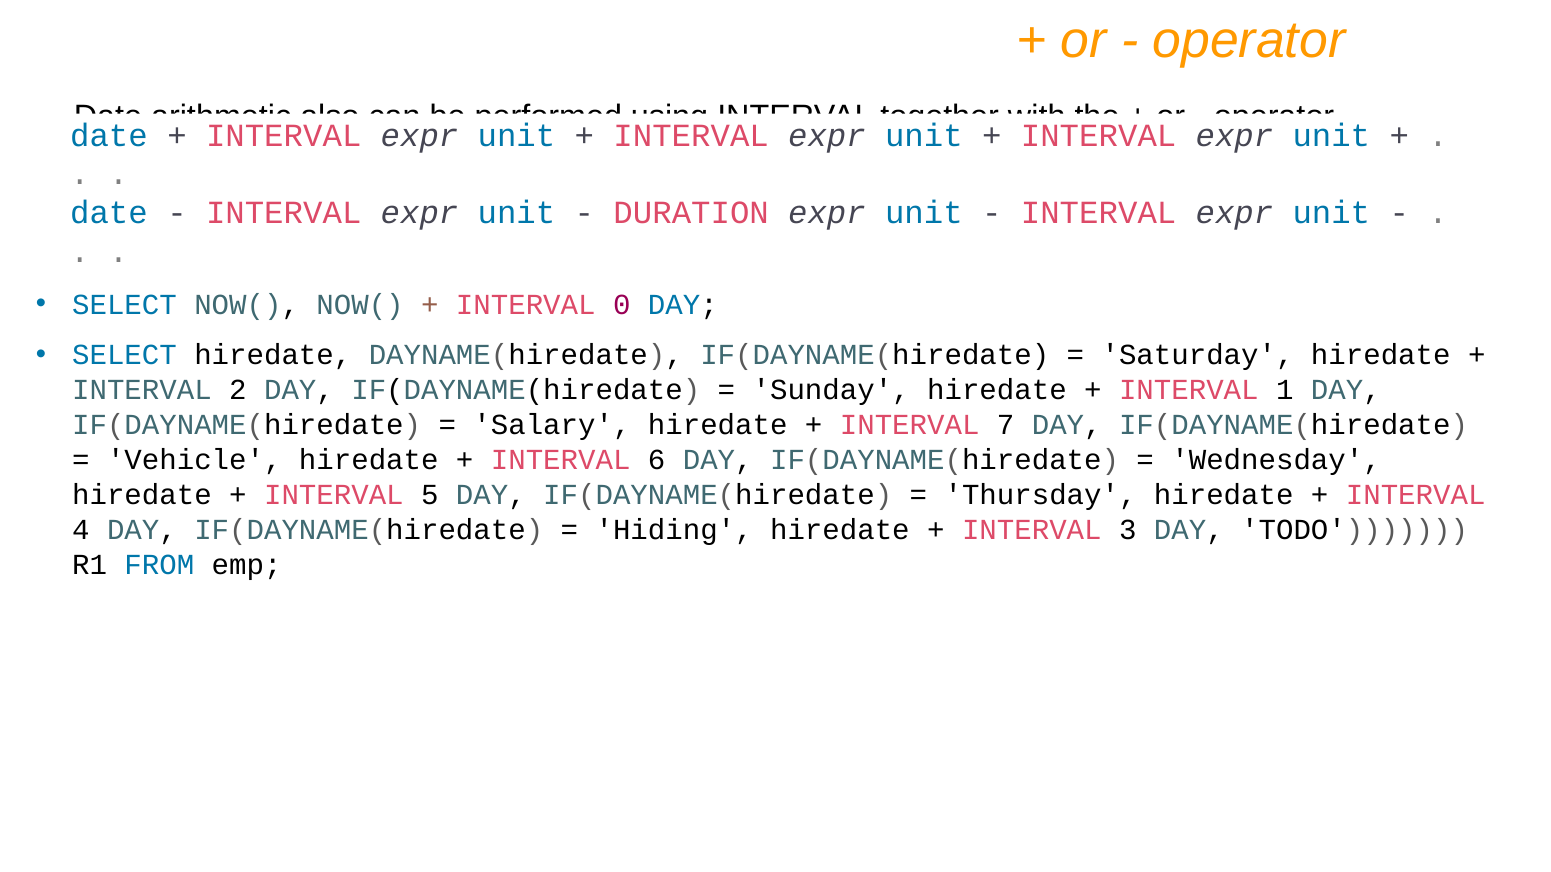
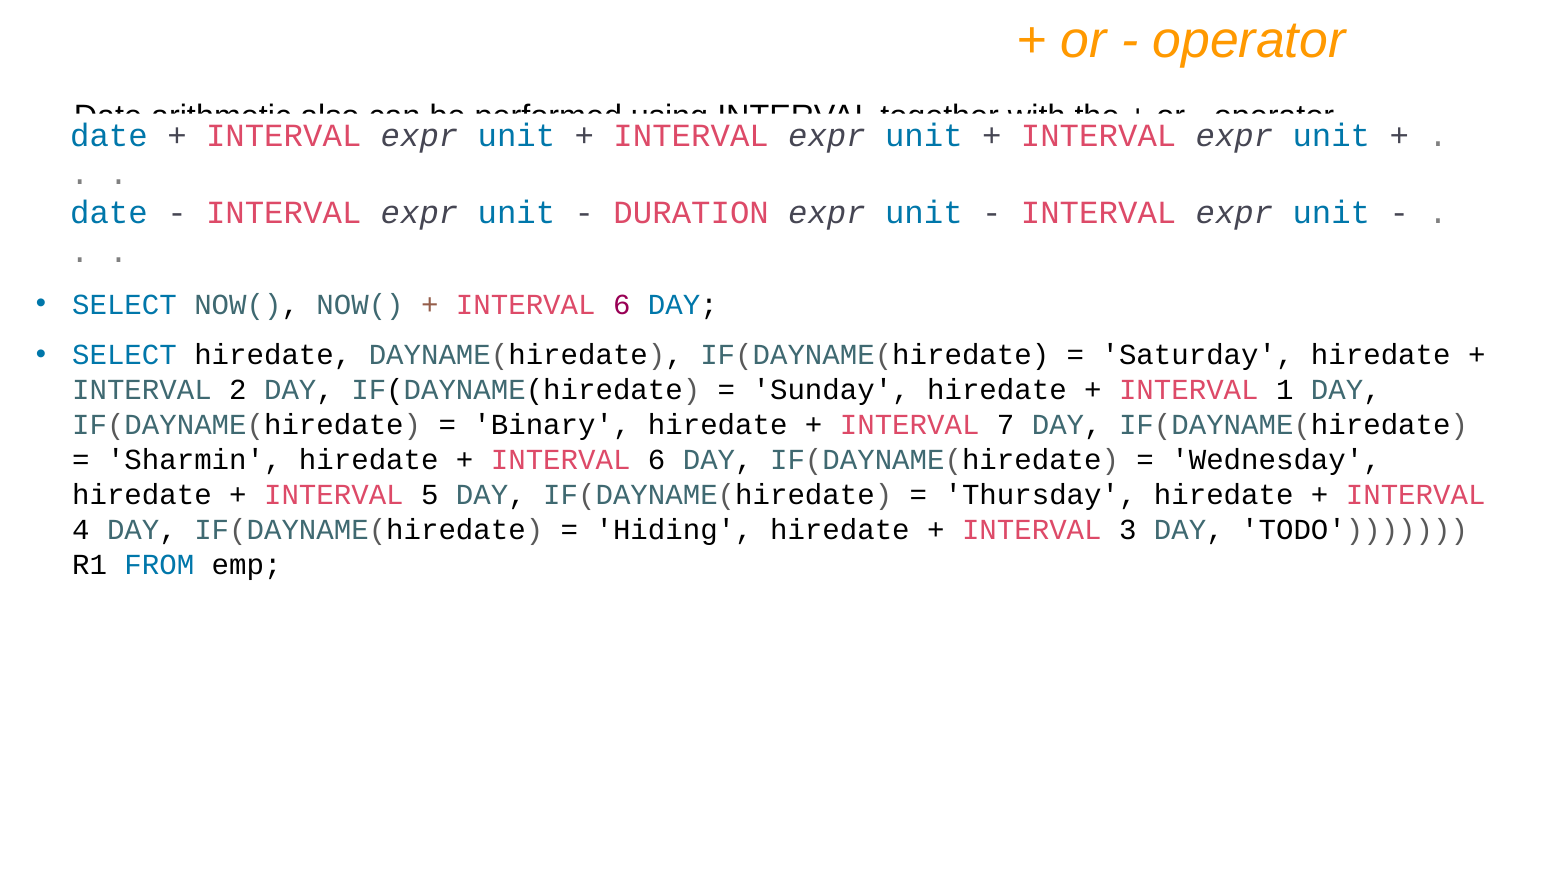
0 at (622, 305): 0 -> 6
Salary: Salary -> Binary
Vehicle: Vehicle -> Sharmin
